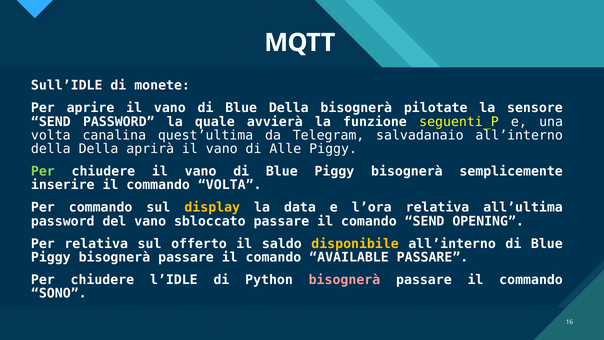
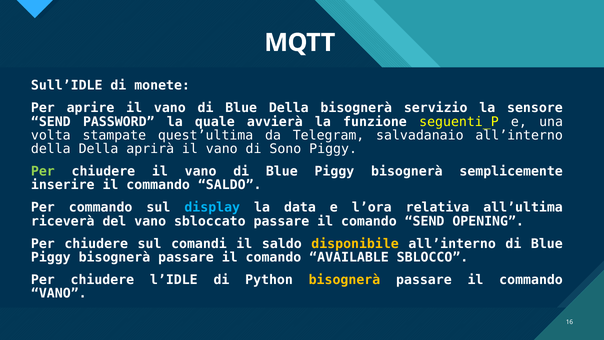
pilotate: pilotate -> servizio
canalina: canalina -> stampate
Alle: Alle -> Sono
commando VOLTA: VOLTA -> SALDO
display colour: yellow -> light blue
password at (63, 221): password -> riceverà
relativa at (96, 244): relativa -> chiudere
offerto: offerto -> comandi
AVAILABLE PASSARE: PASSARE -> SBLOCCO
bisognerà at (344, 280) colour: pink -> yellow
SONO at (59, 293): SONO -> VANO
